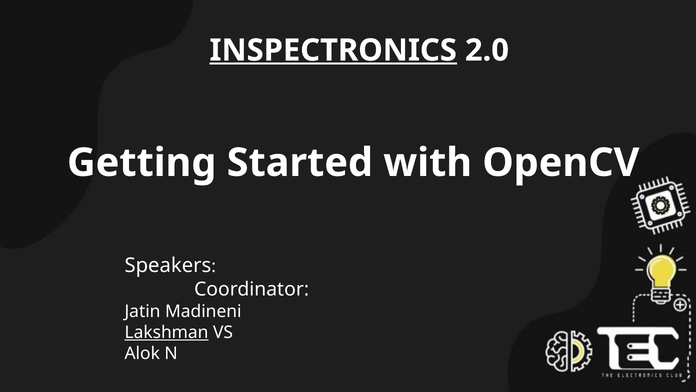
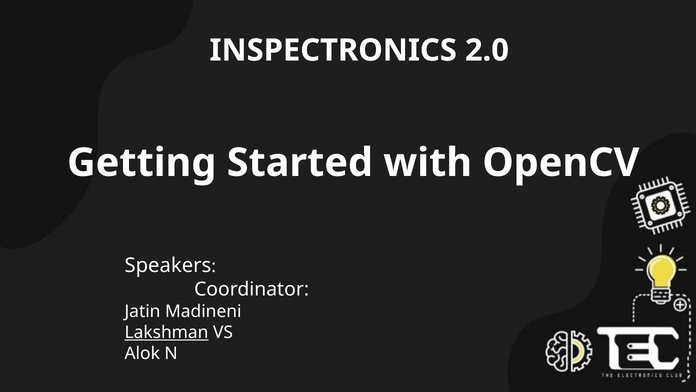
INSPECTRONICS underline: present -> none
